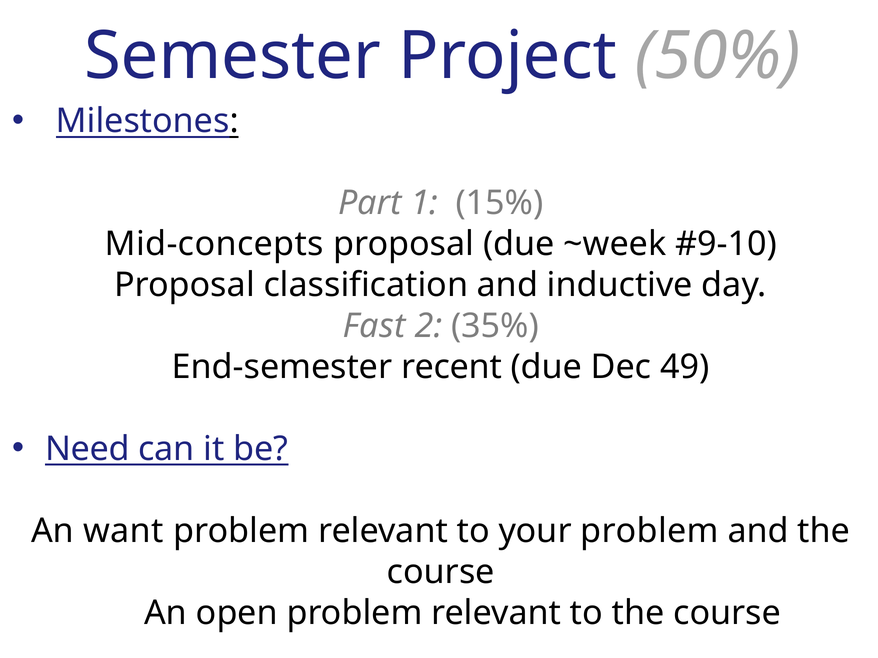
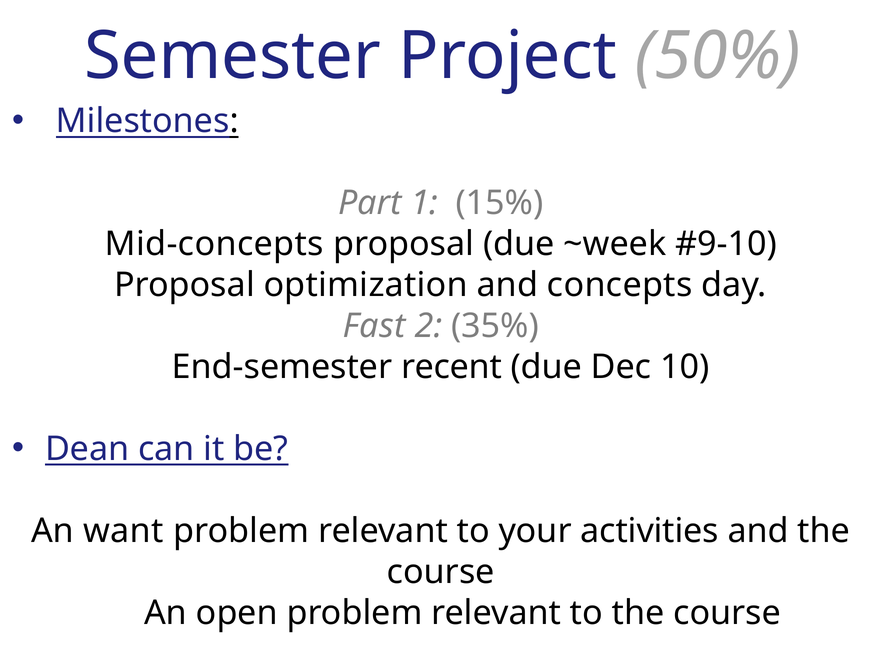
classification: classification -> optimization
inductive: inductive -> concepts
49: 49 -> 10
Need: Need -> Dean
your problem: problem -> activities
